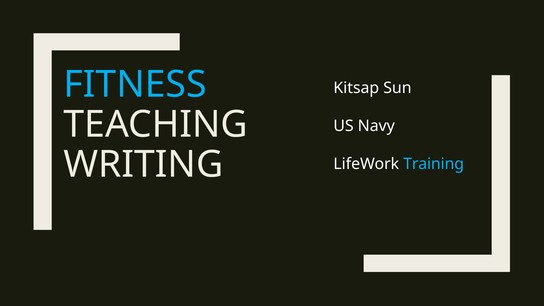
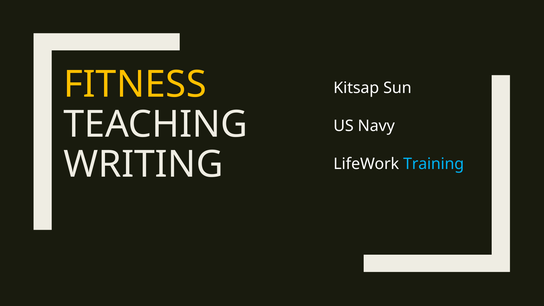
FITNESS colour: light blue -> yellow
